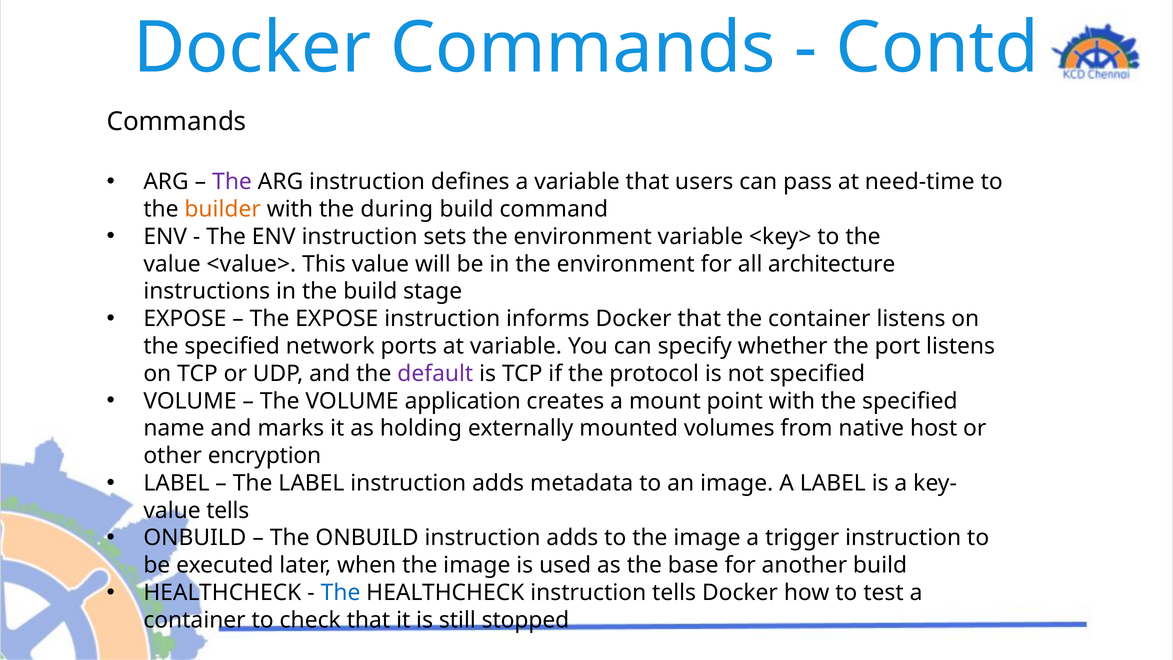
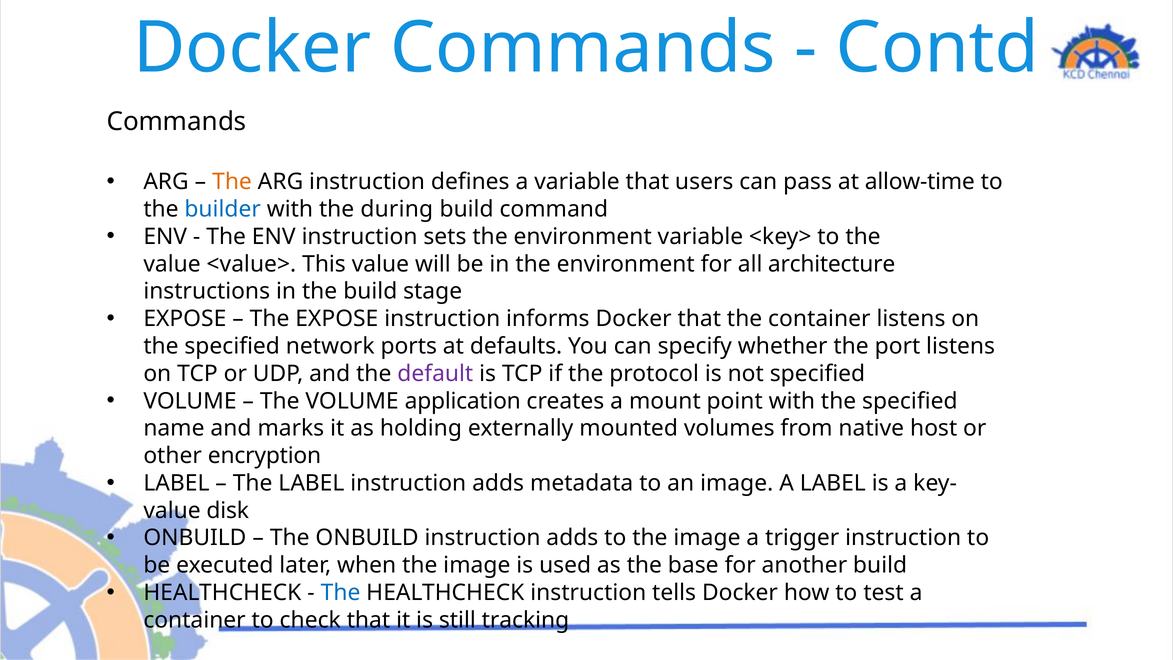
The at (232, 182) colour: purple -> orange
need-time: need-time -> allow-time
builder colour: orange -> blue
at variable: variable -> defaults
value tells: tells -> disk
stopped: stopped -> tracking
